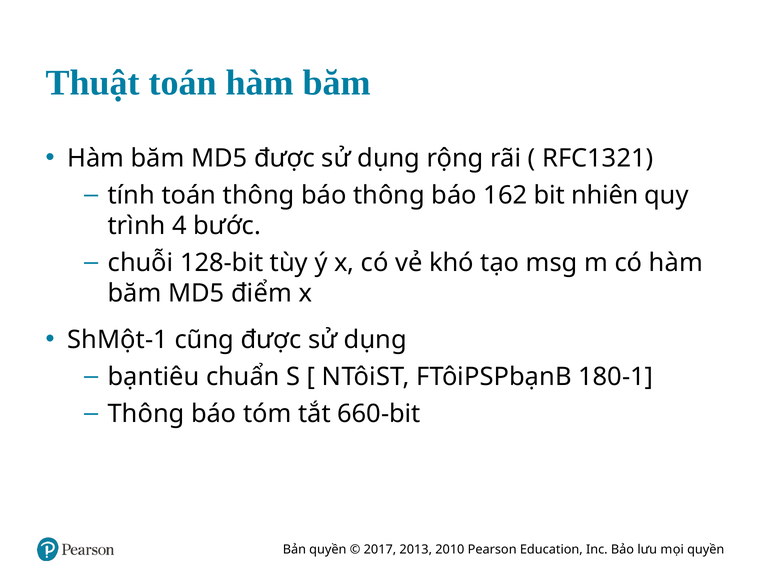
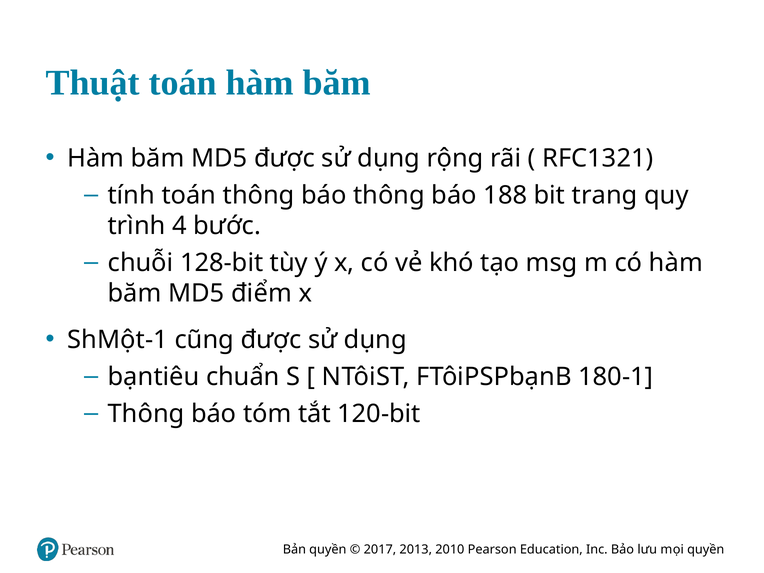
162: 162 -> 188
nhiên: nhiên -> trang
660-bit: 660-bit -> 120-bit
